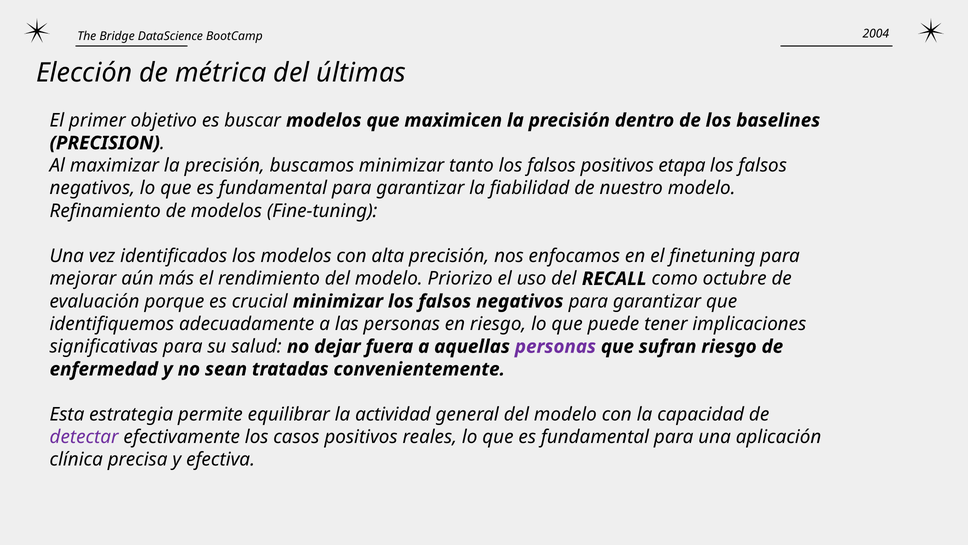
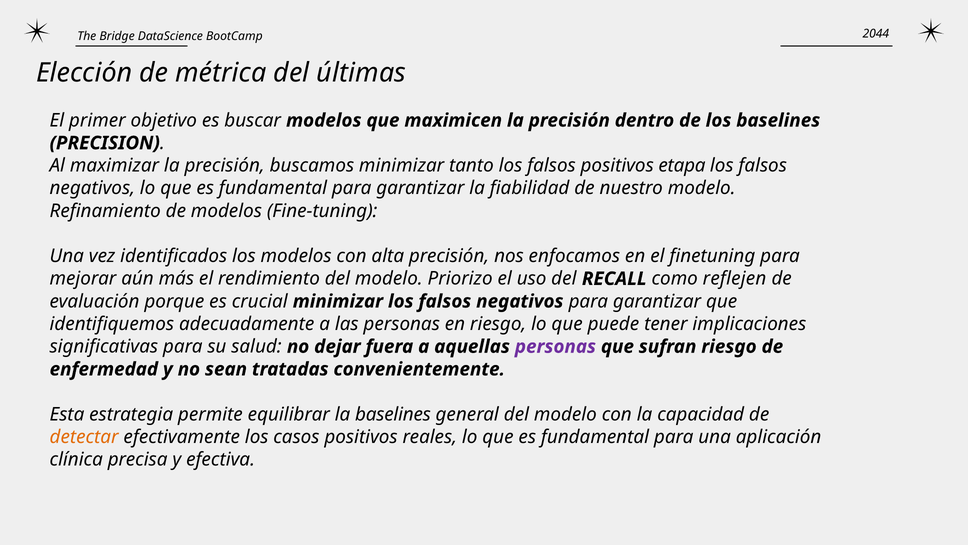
2004: 2004 -> 2044
octubre: octubre -> reflejen
la actividad: actividad -> baselines
detectar colour: purple -> orange
